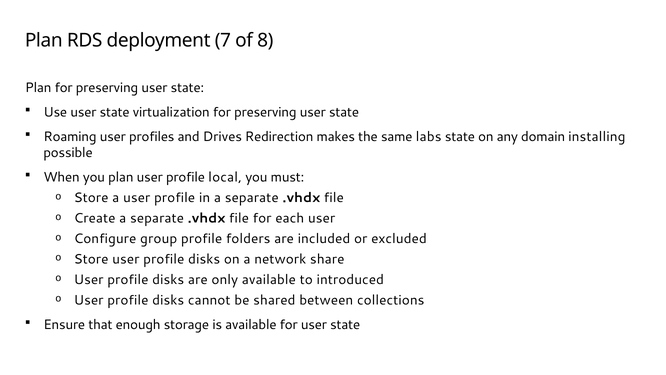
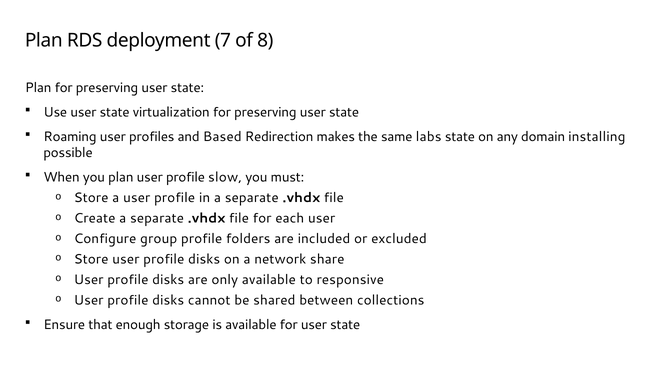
Drives: Drives -> Based
local: local -> slow
introduced: introduced -> responsive
